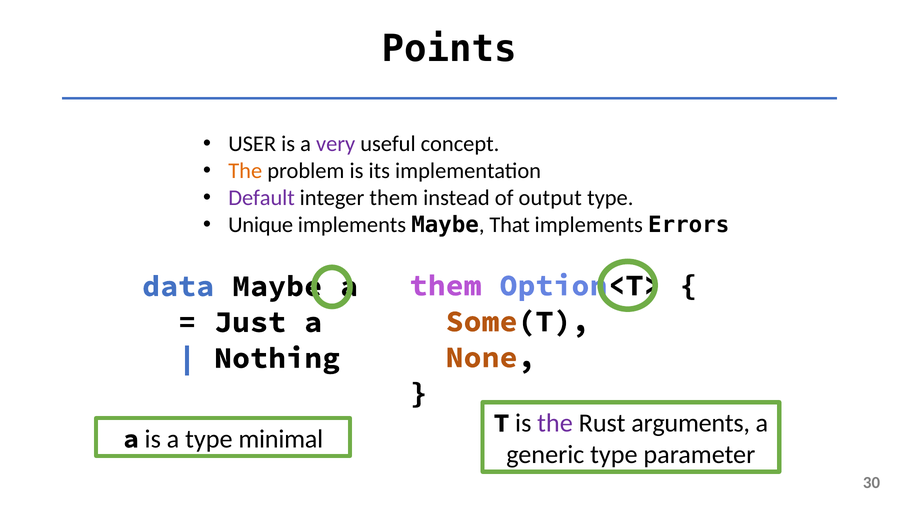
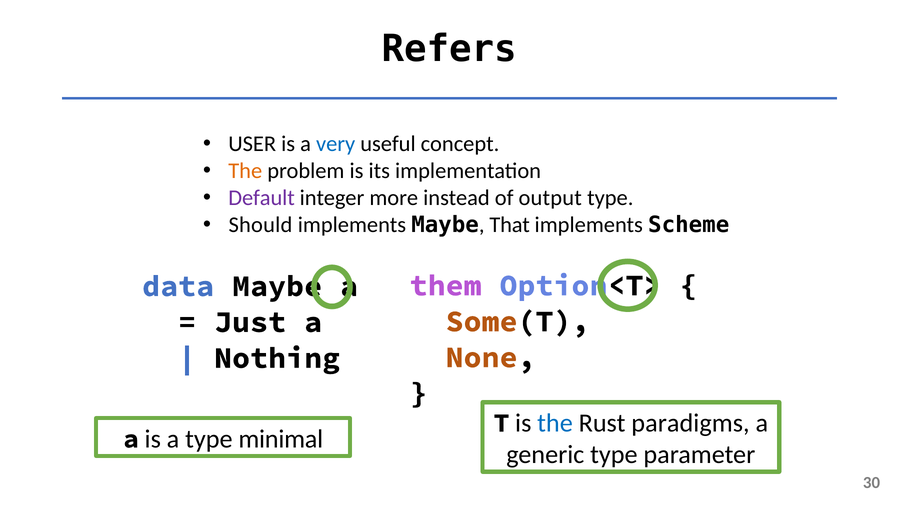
Points: Points -> Refers
very colour: purple -> blue
integer them: them -> more
Unique: Unique -> Should
Errors: Errors -> Scheme
the at (555, 424) colour: purple -> blue
arguments: arguments -> paradigms
